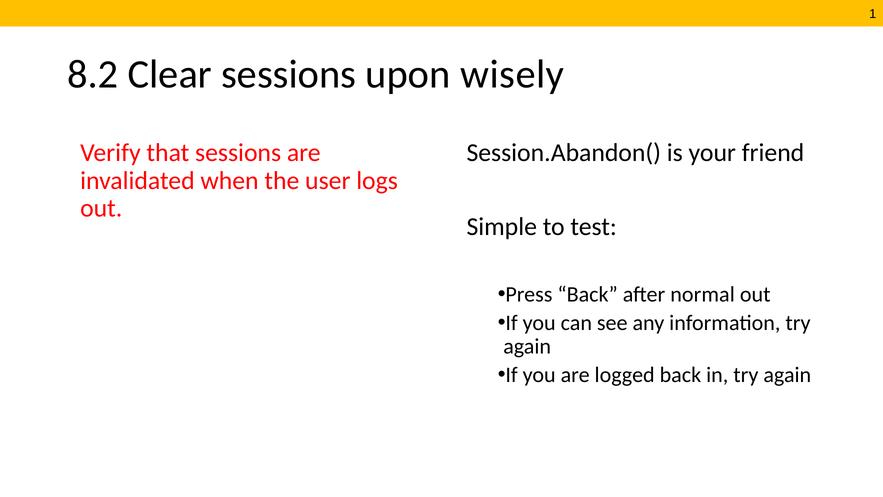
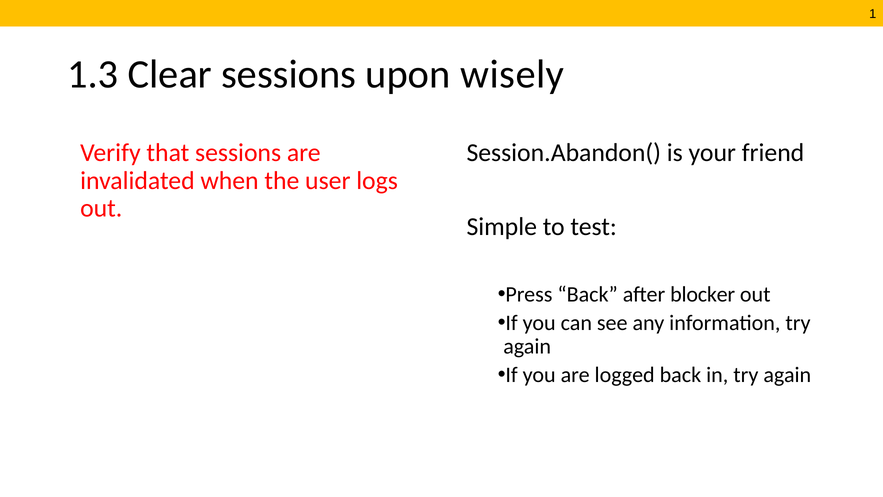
8.2: 8.2 -> 1.3
normal: normal -> blocker
